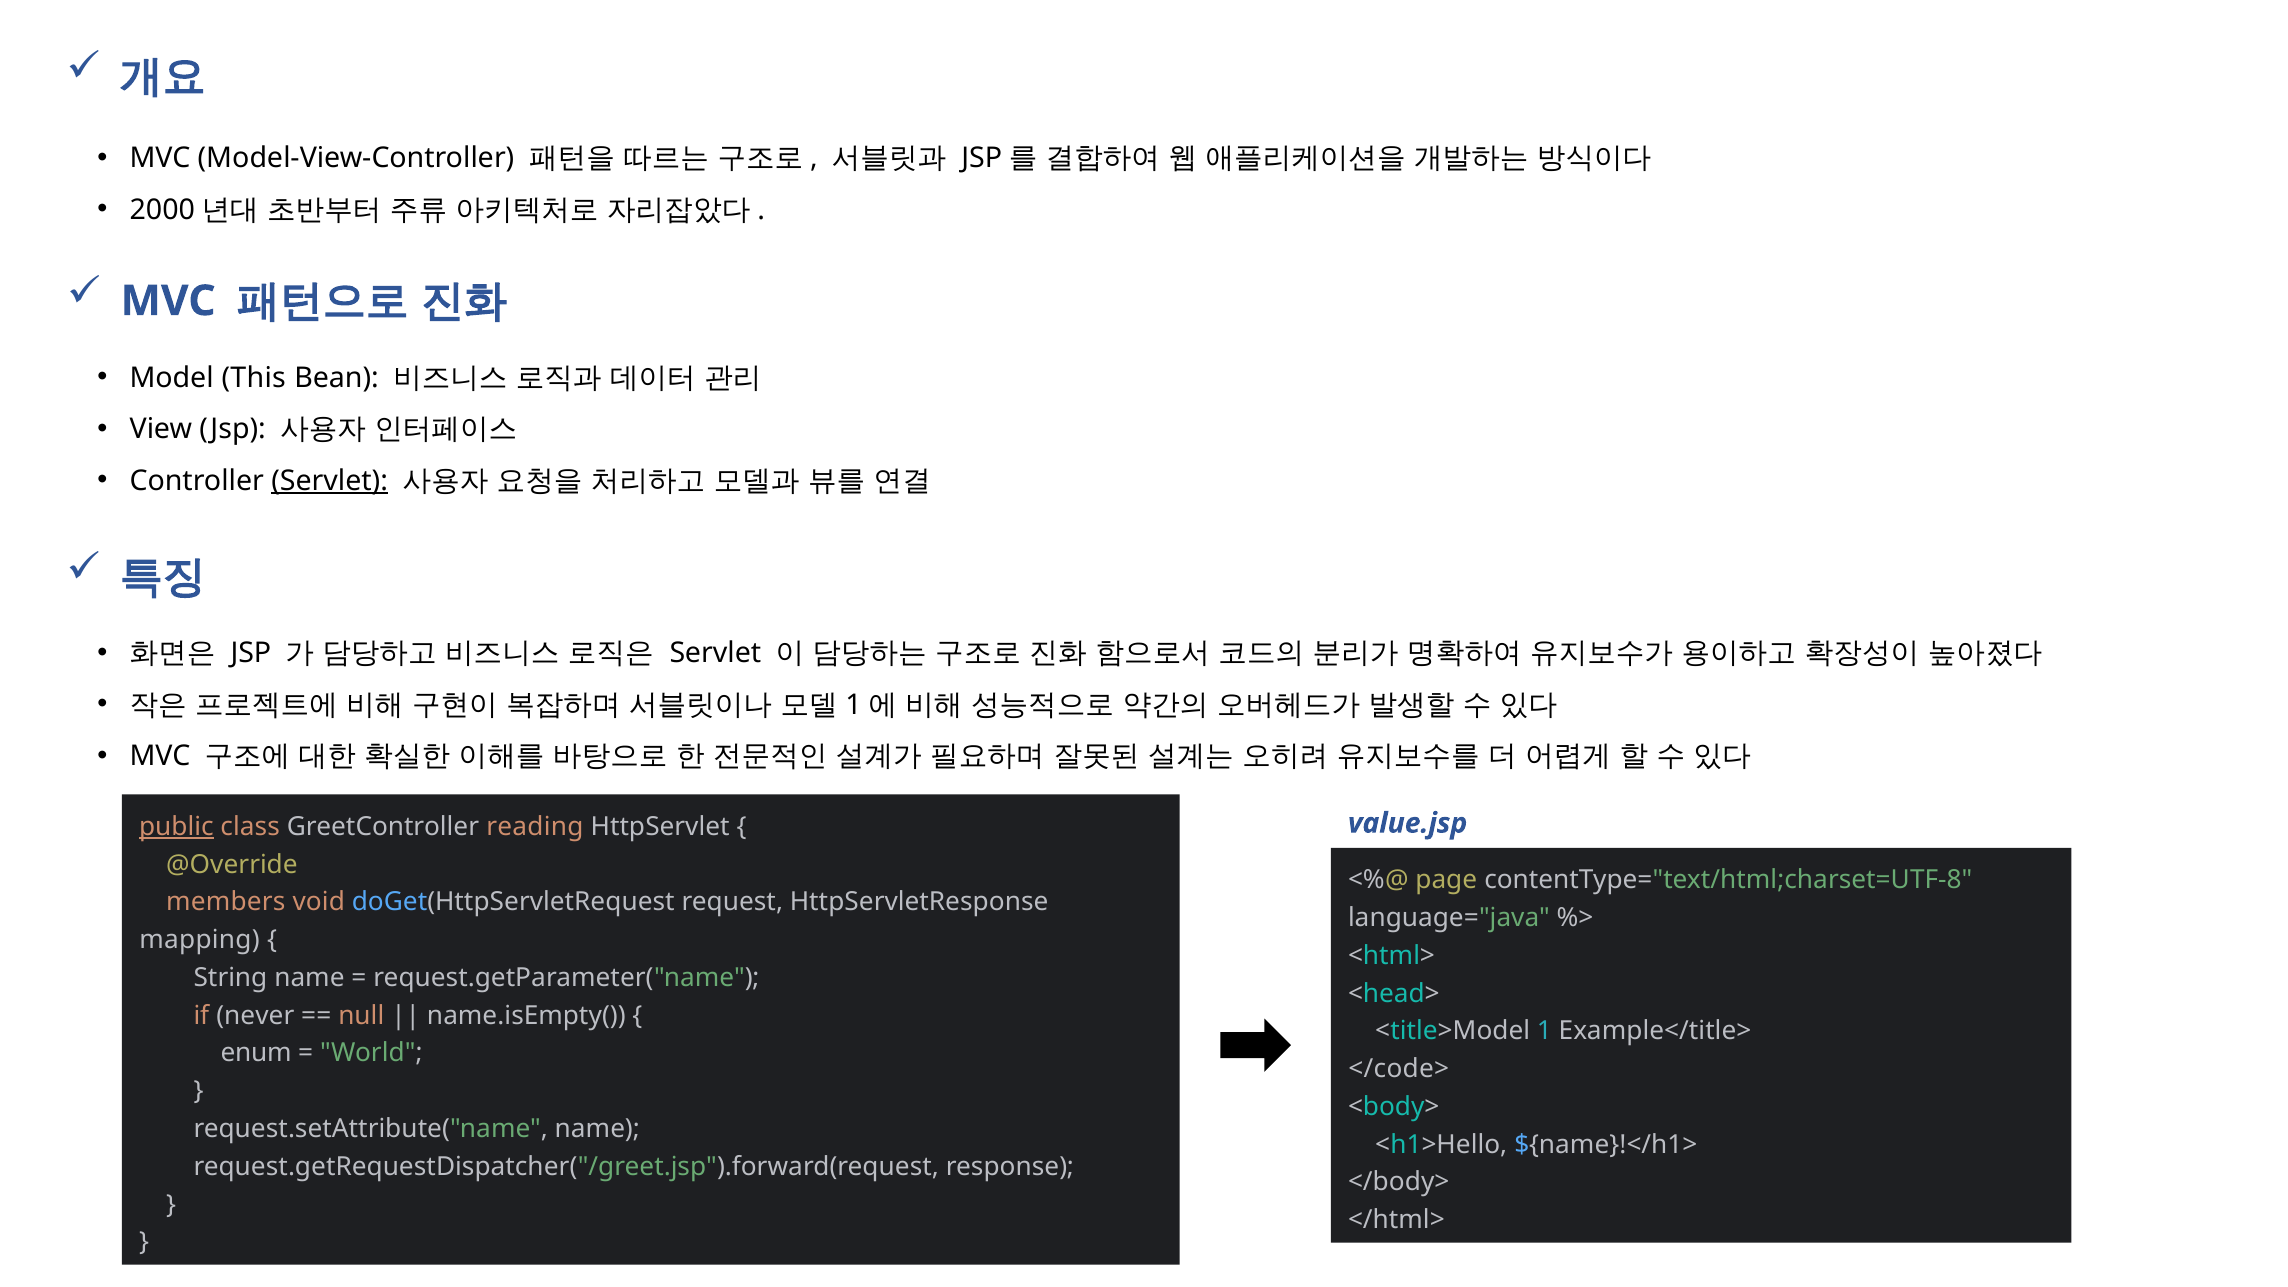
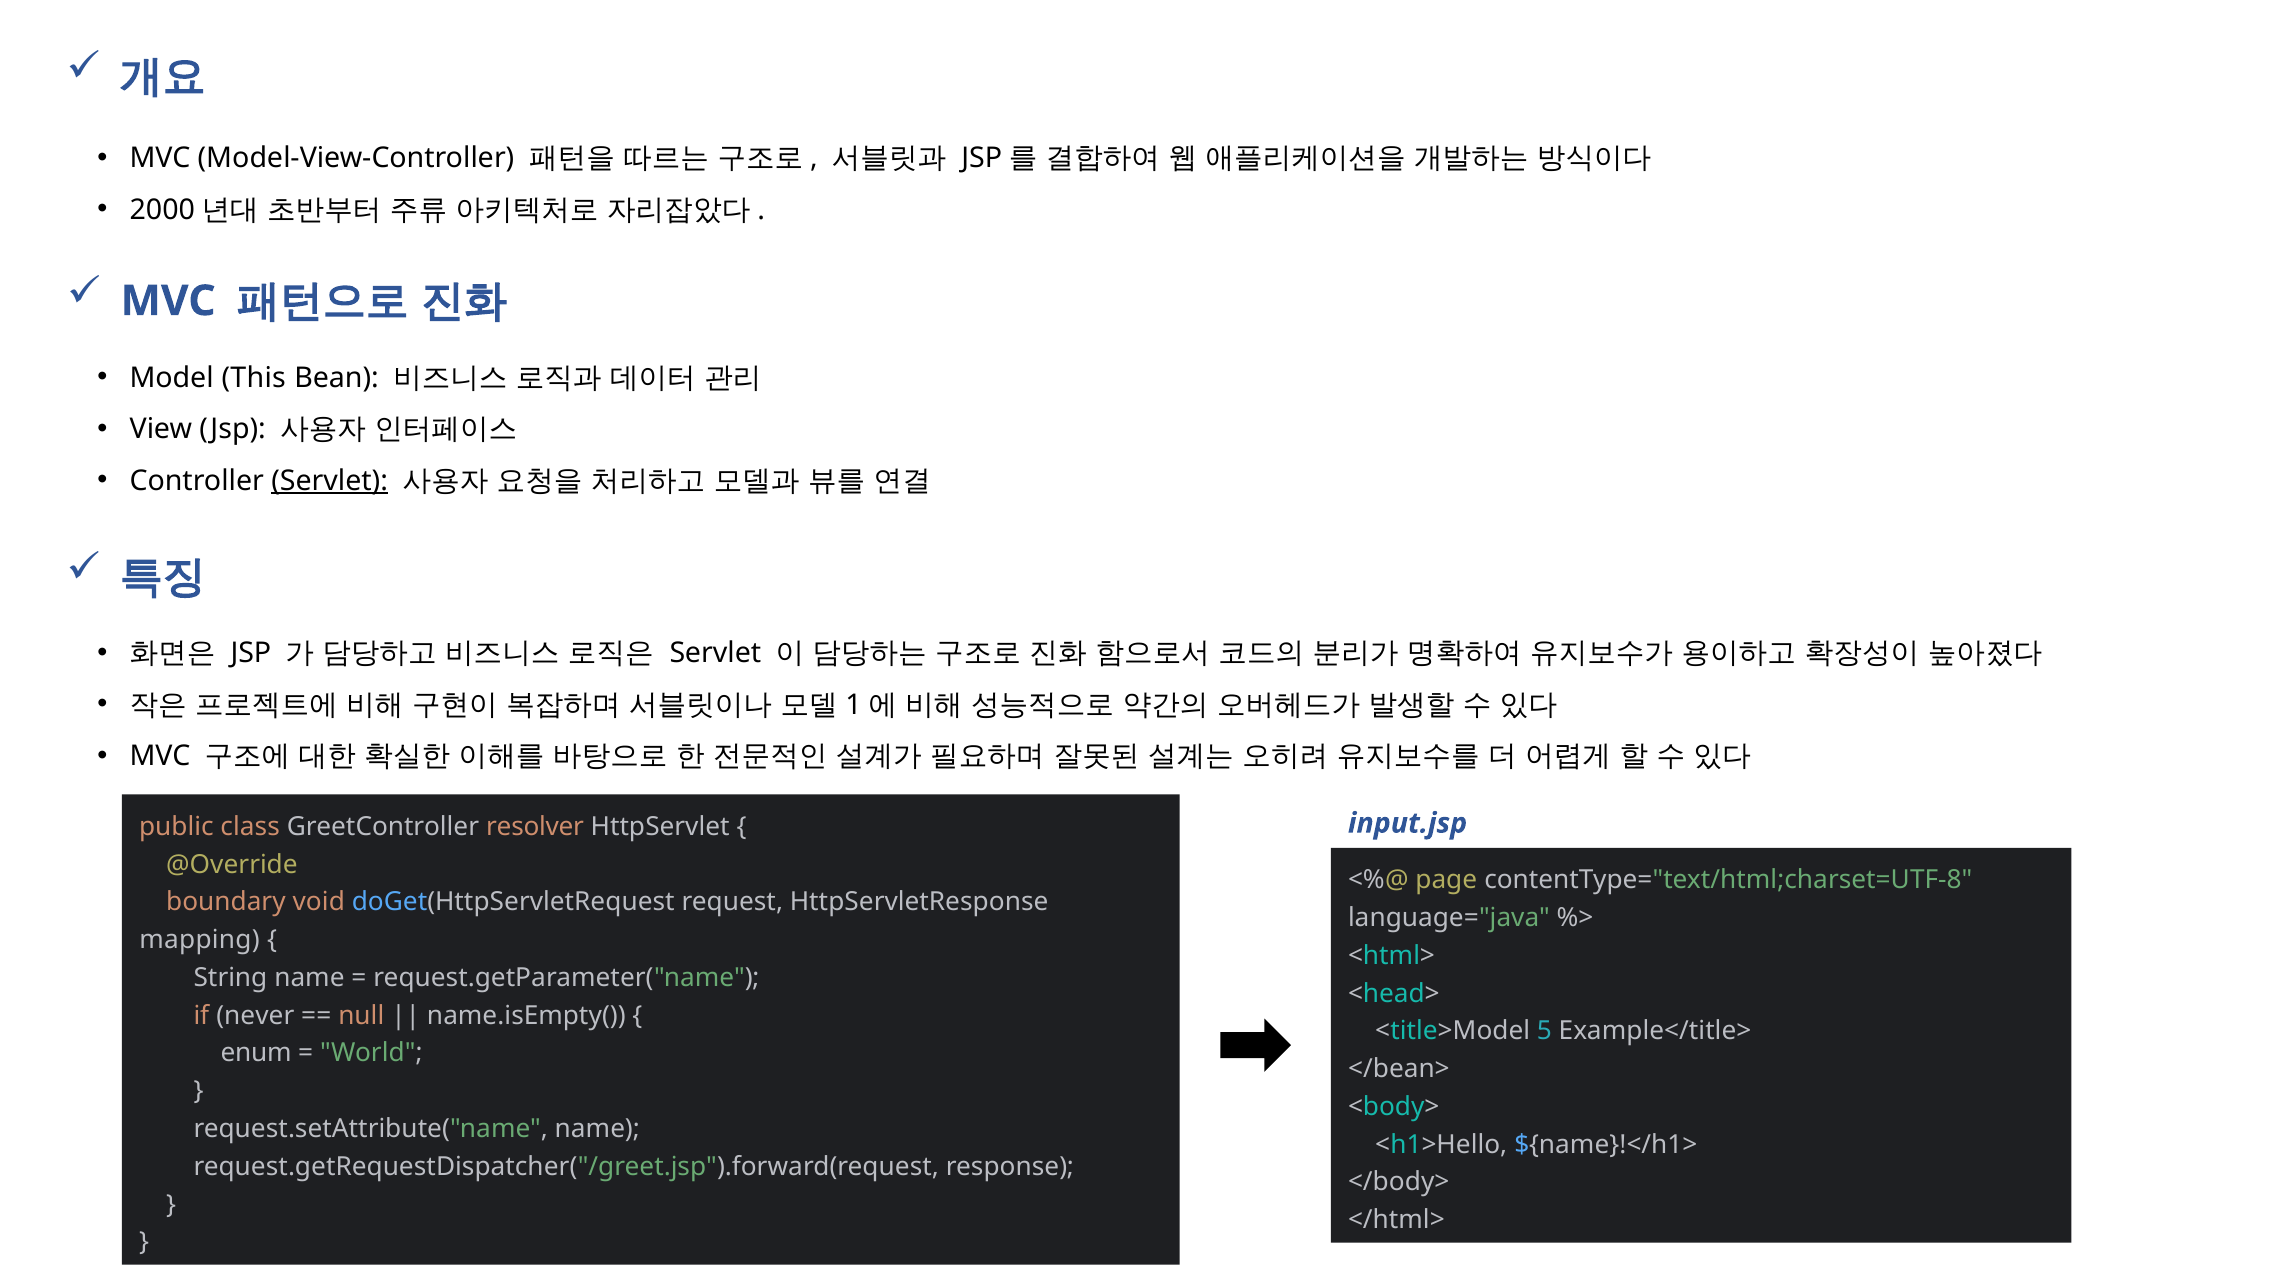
value.jsp: value.jsp -> input.jsp
public underline: present -> none
reading: reading -> resolver
members: members -> boundary
1: 1 -> 5
</code>: </code> -> </bean>
